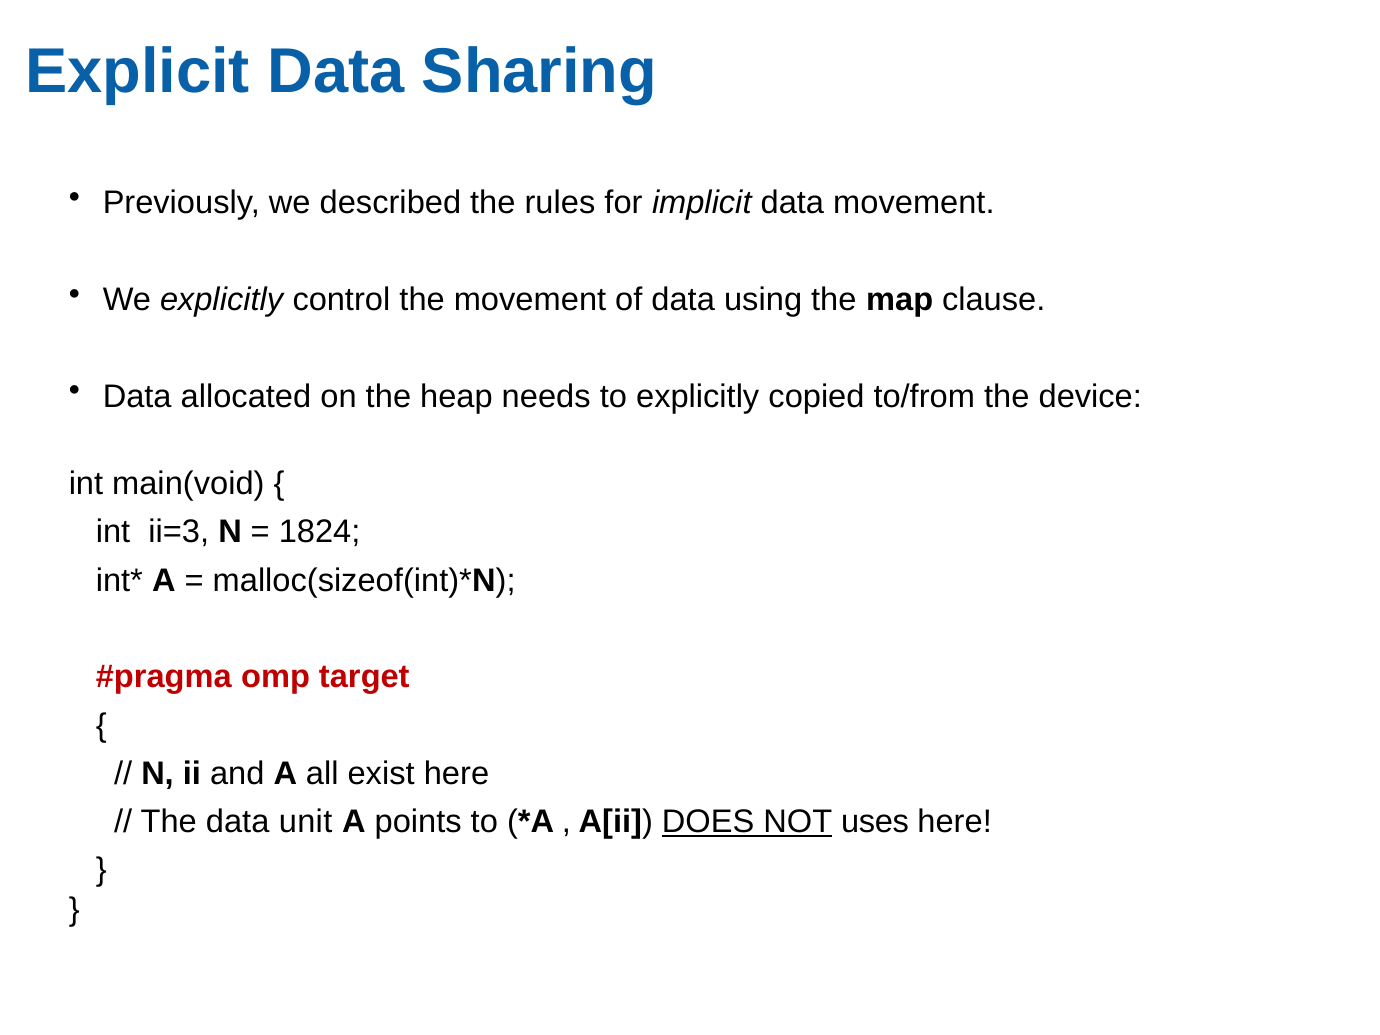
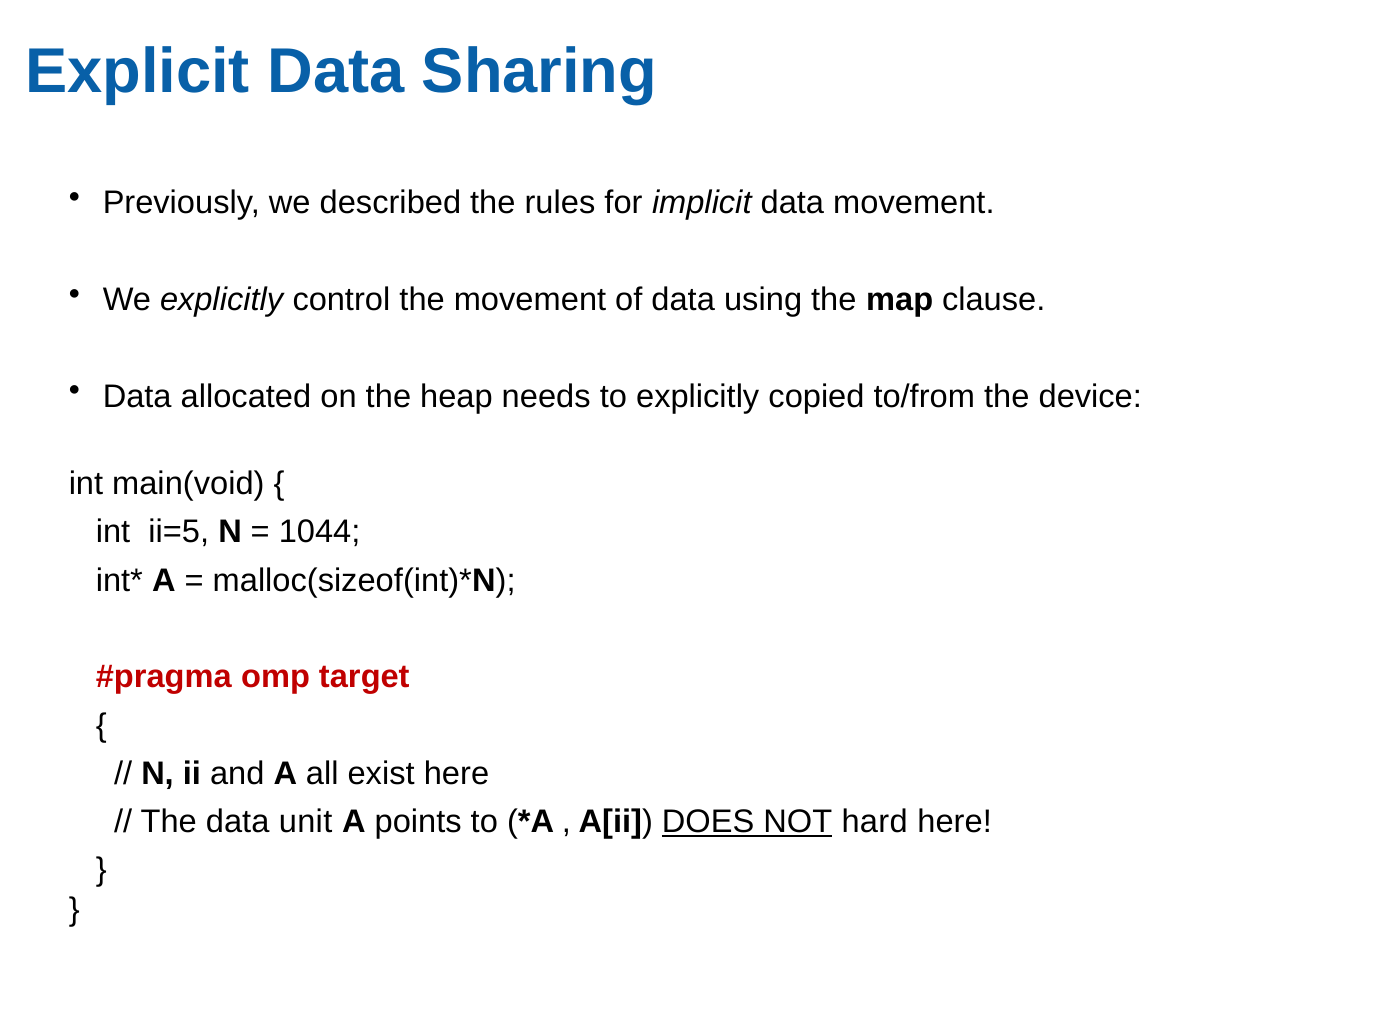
ii=3: ii=3 -> ii=5
1824: 1824 -> 1044
uses: uses -> hard
